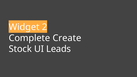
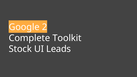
Widget: Widget -> Google
Create: Create -> Toolkit
